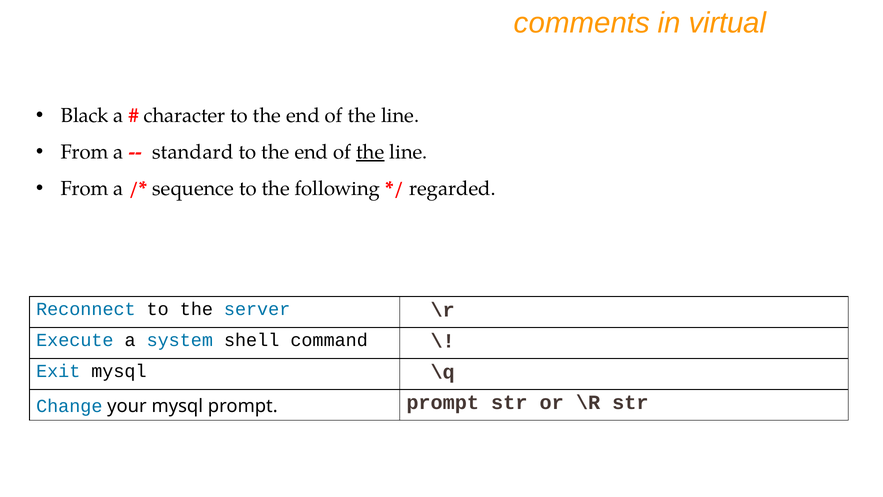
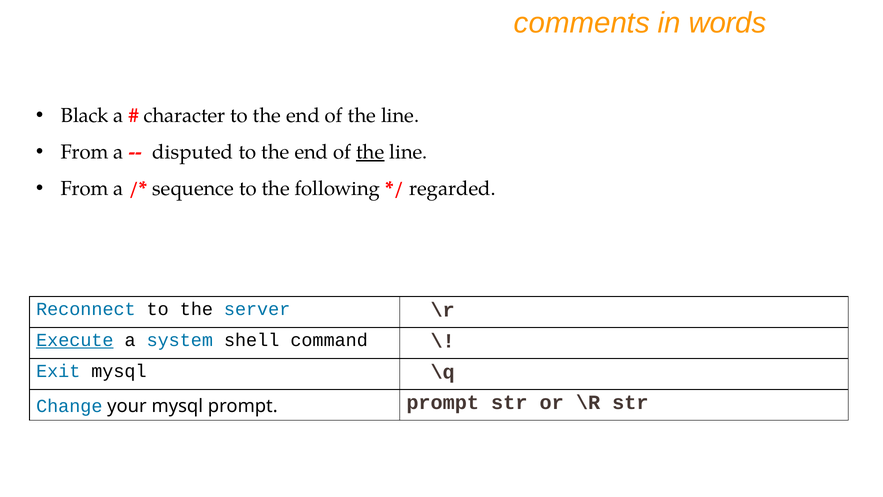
virtual: virtual -> words
standard: standard -> disputed
Execute underline: none -> present
